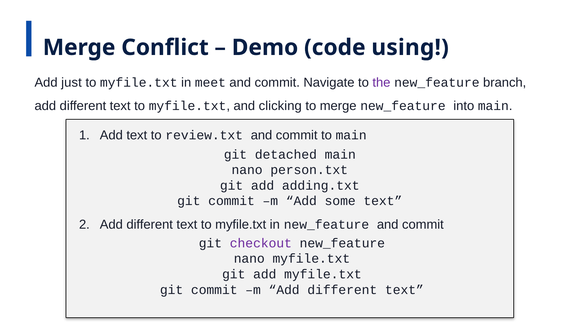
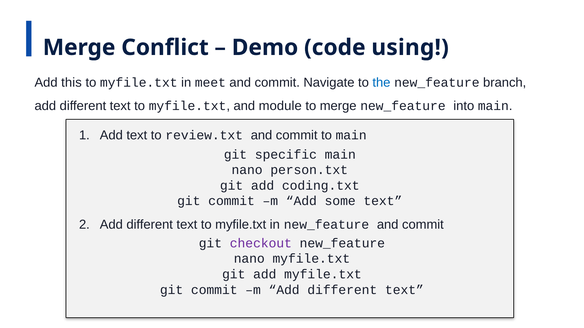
just: just -> this
the colour: purple -> blue
clicking: clicking -> module
detached: detached -> specific
adding.txt: adding.txt -> coding.txt
